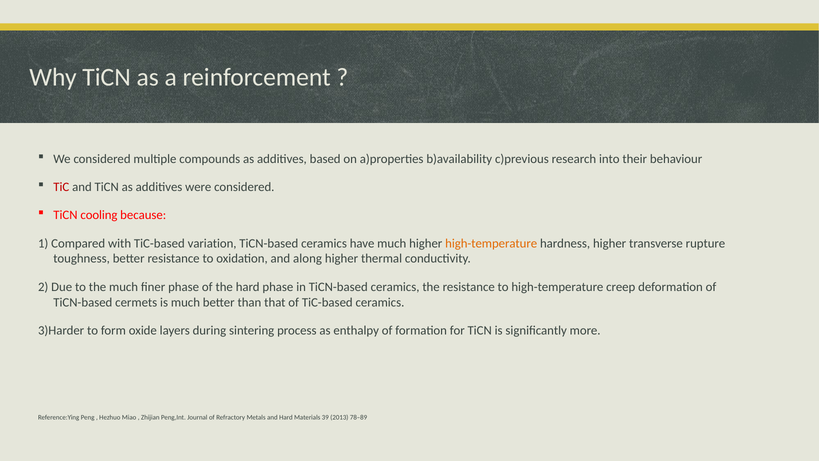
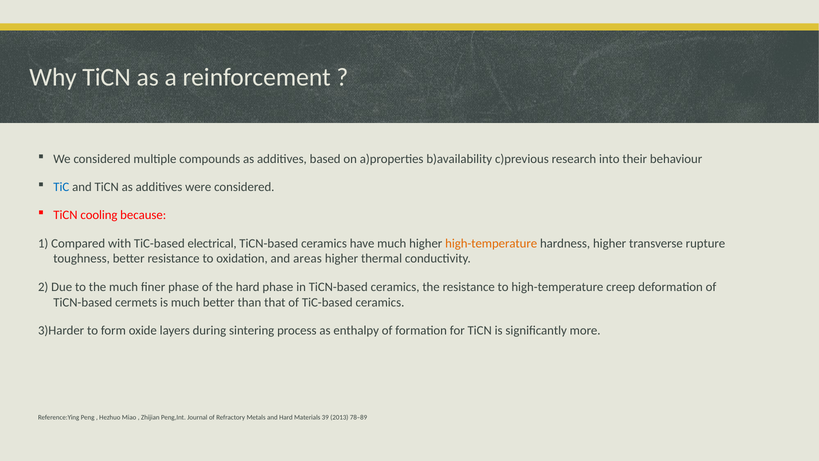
TiC colour: red -> blue
variation: variation -> electrical
along: along -> areas
